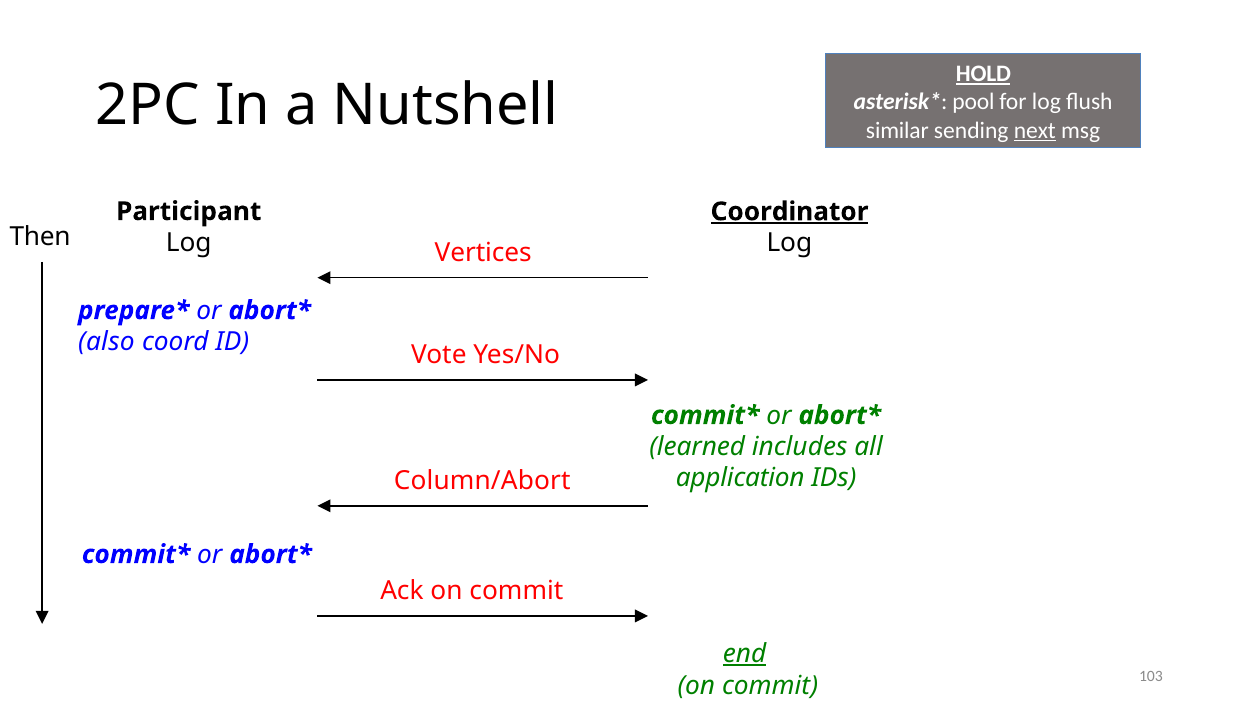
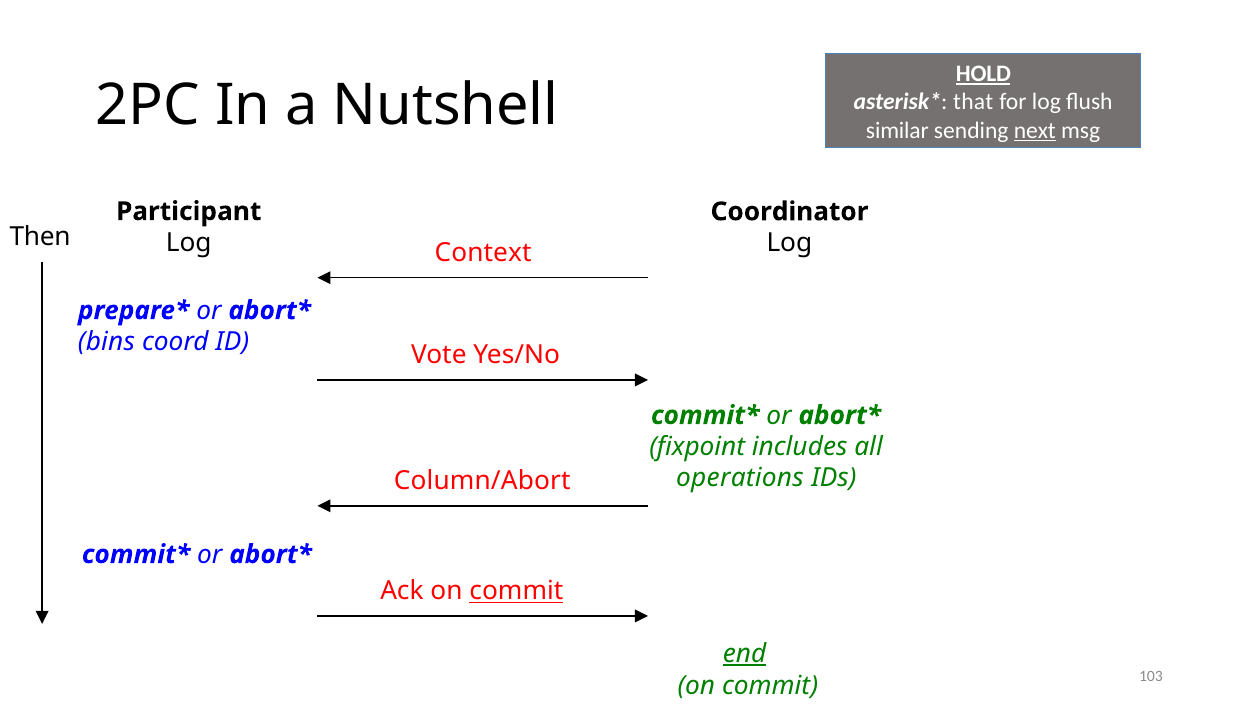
pool: pool -> that
Coordinator underline: present -> none
Vertices: Vertices -> Context
also: also -> bins
learned: learned -> fixpoint
application: application -> operations
commit at (516, 591) underline: none -> present
